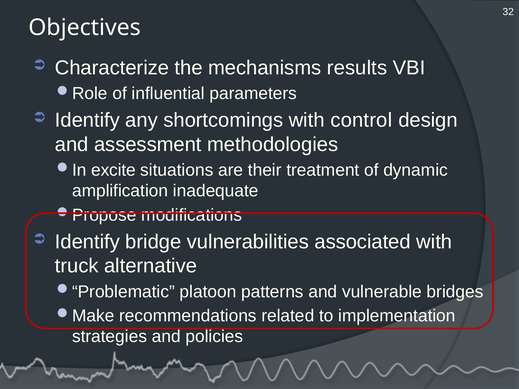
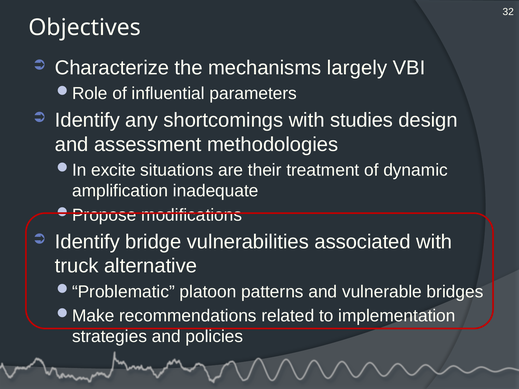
results: results -> largely
control: control -> studies
